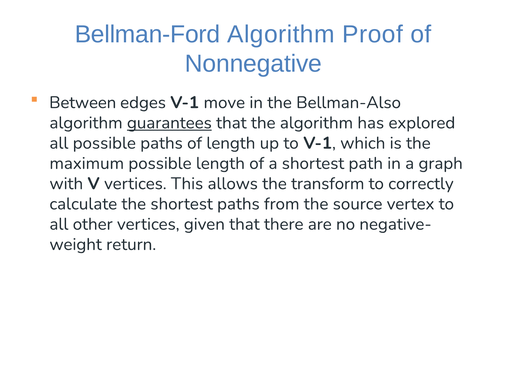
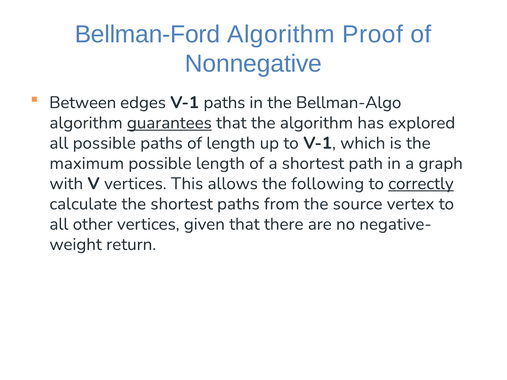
V-1 move: move -> paths
Bellman-Also: Bellman-Also -> Bellman-Algo
transform: transform -> following
correctly underline: none -> present
